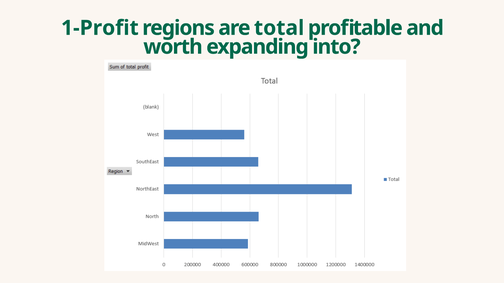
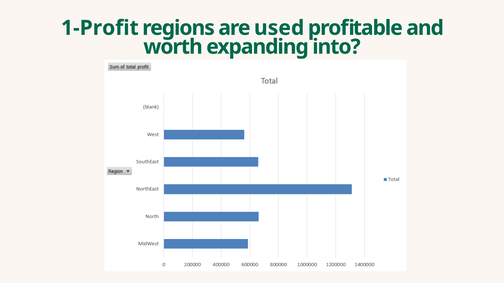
total: total -> used
